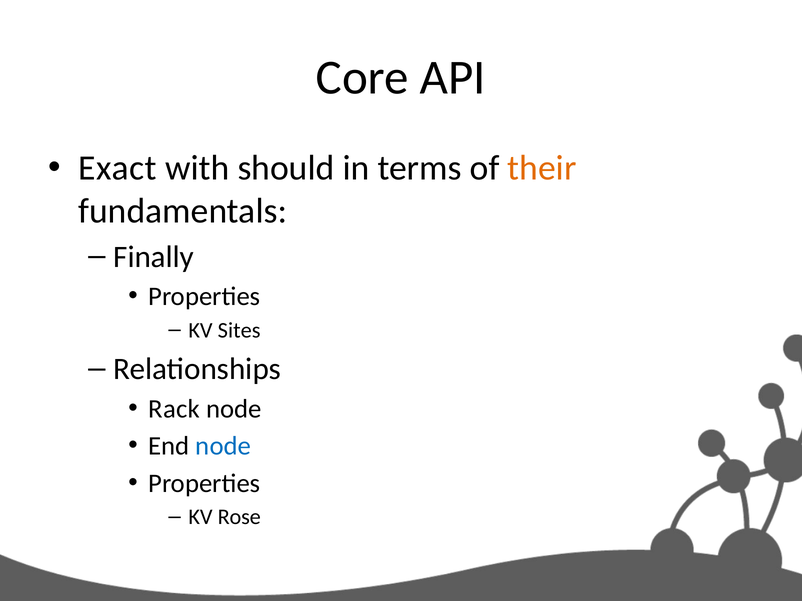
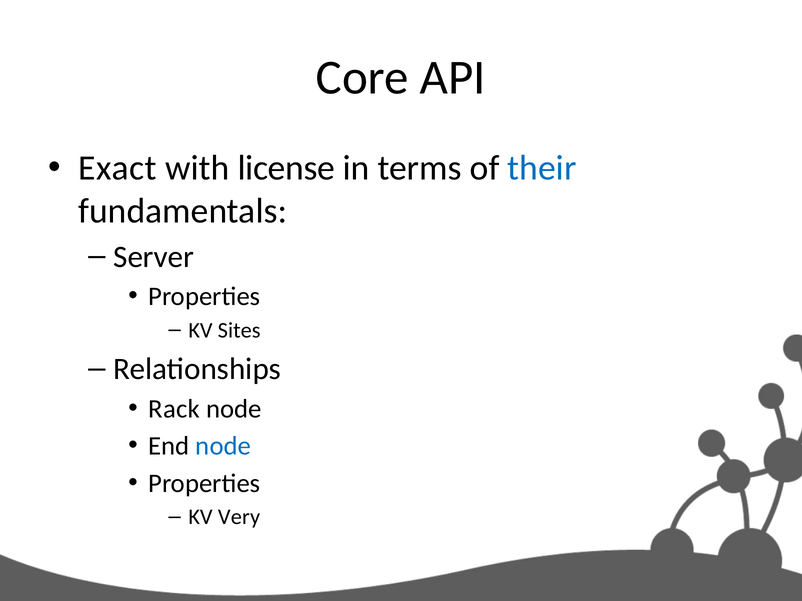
should: should -> license
their colour: orange -> blue
Finally: Finally -> Server
Rose: Rose -> Very
